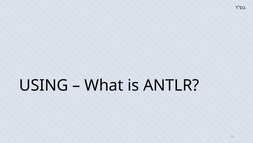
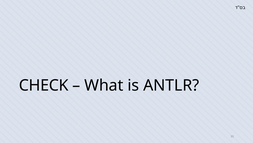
USING: USING -> CHECK
